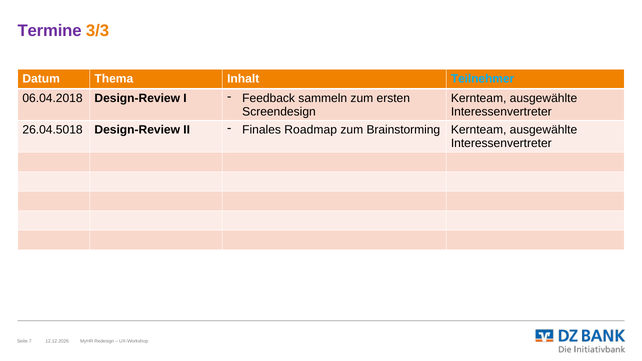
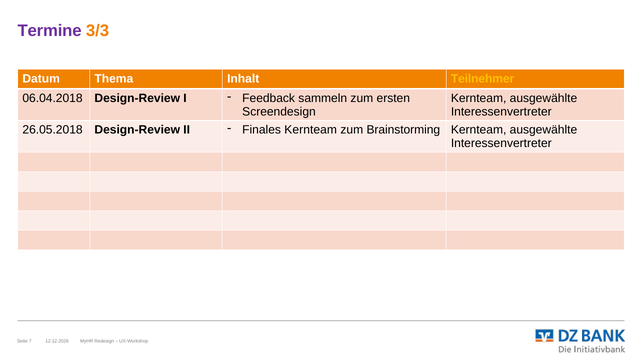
Teilnehmer colour: light blue -> yellow
26.04.5018: 26.04.5018 -> 26.05.2018
Finales Roadmap: Roadmap -> Kernteam
